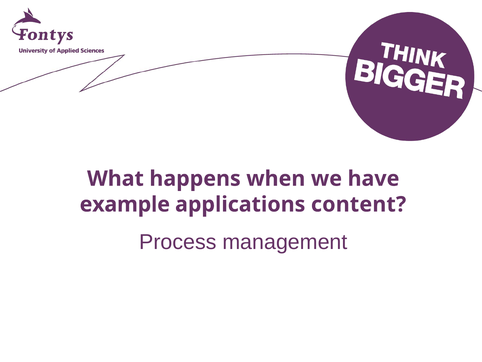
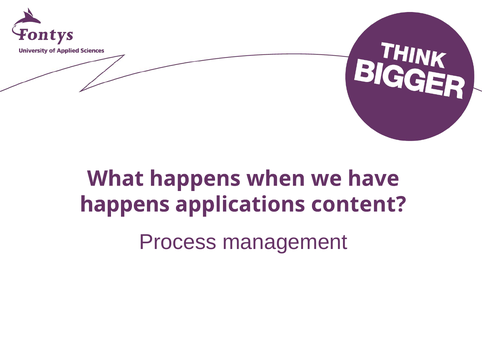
example at (125, 204): example -> happens
